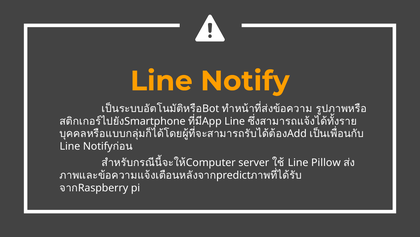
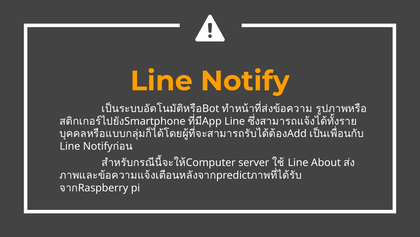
Pillow: Pillow -> About
